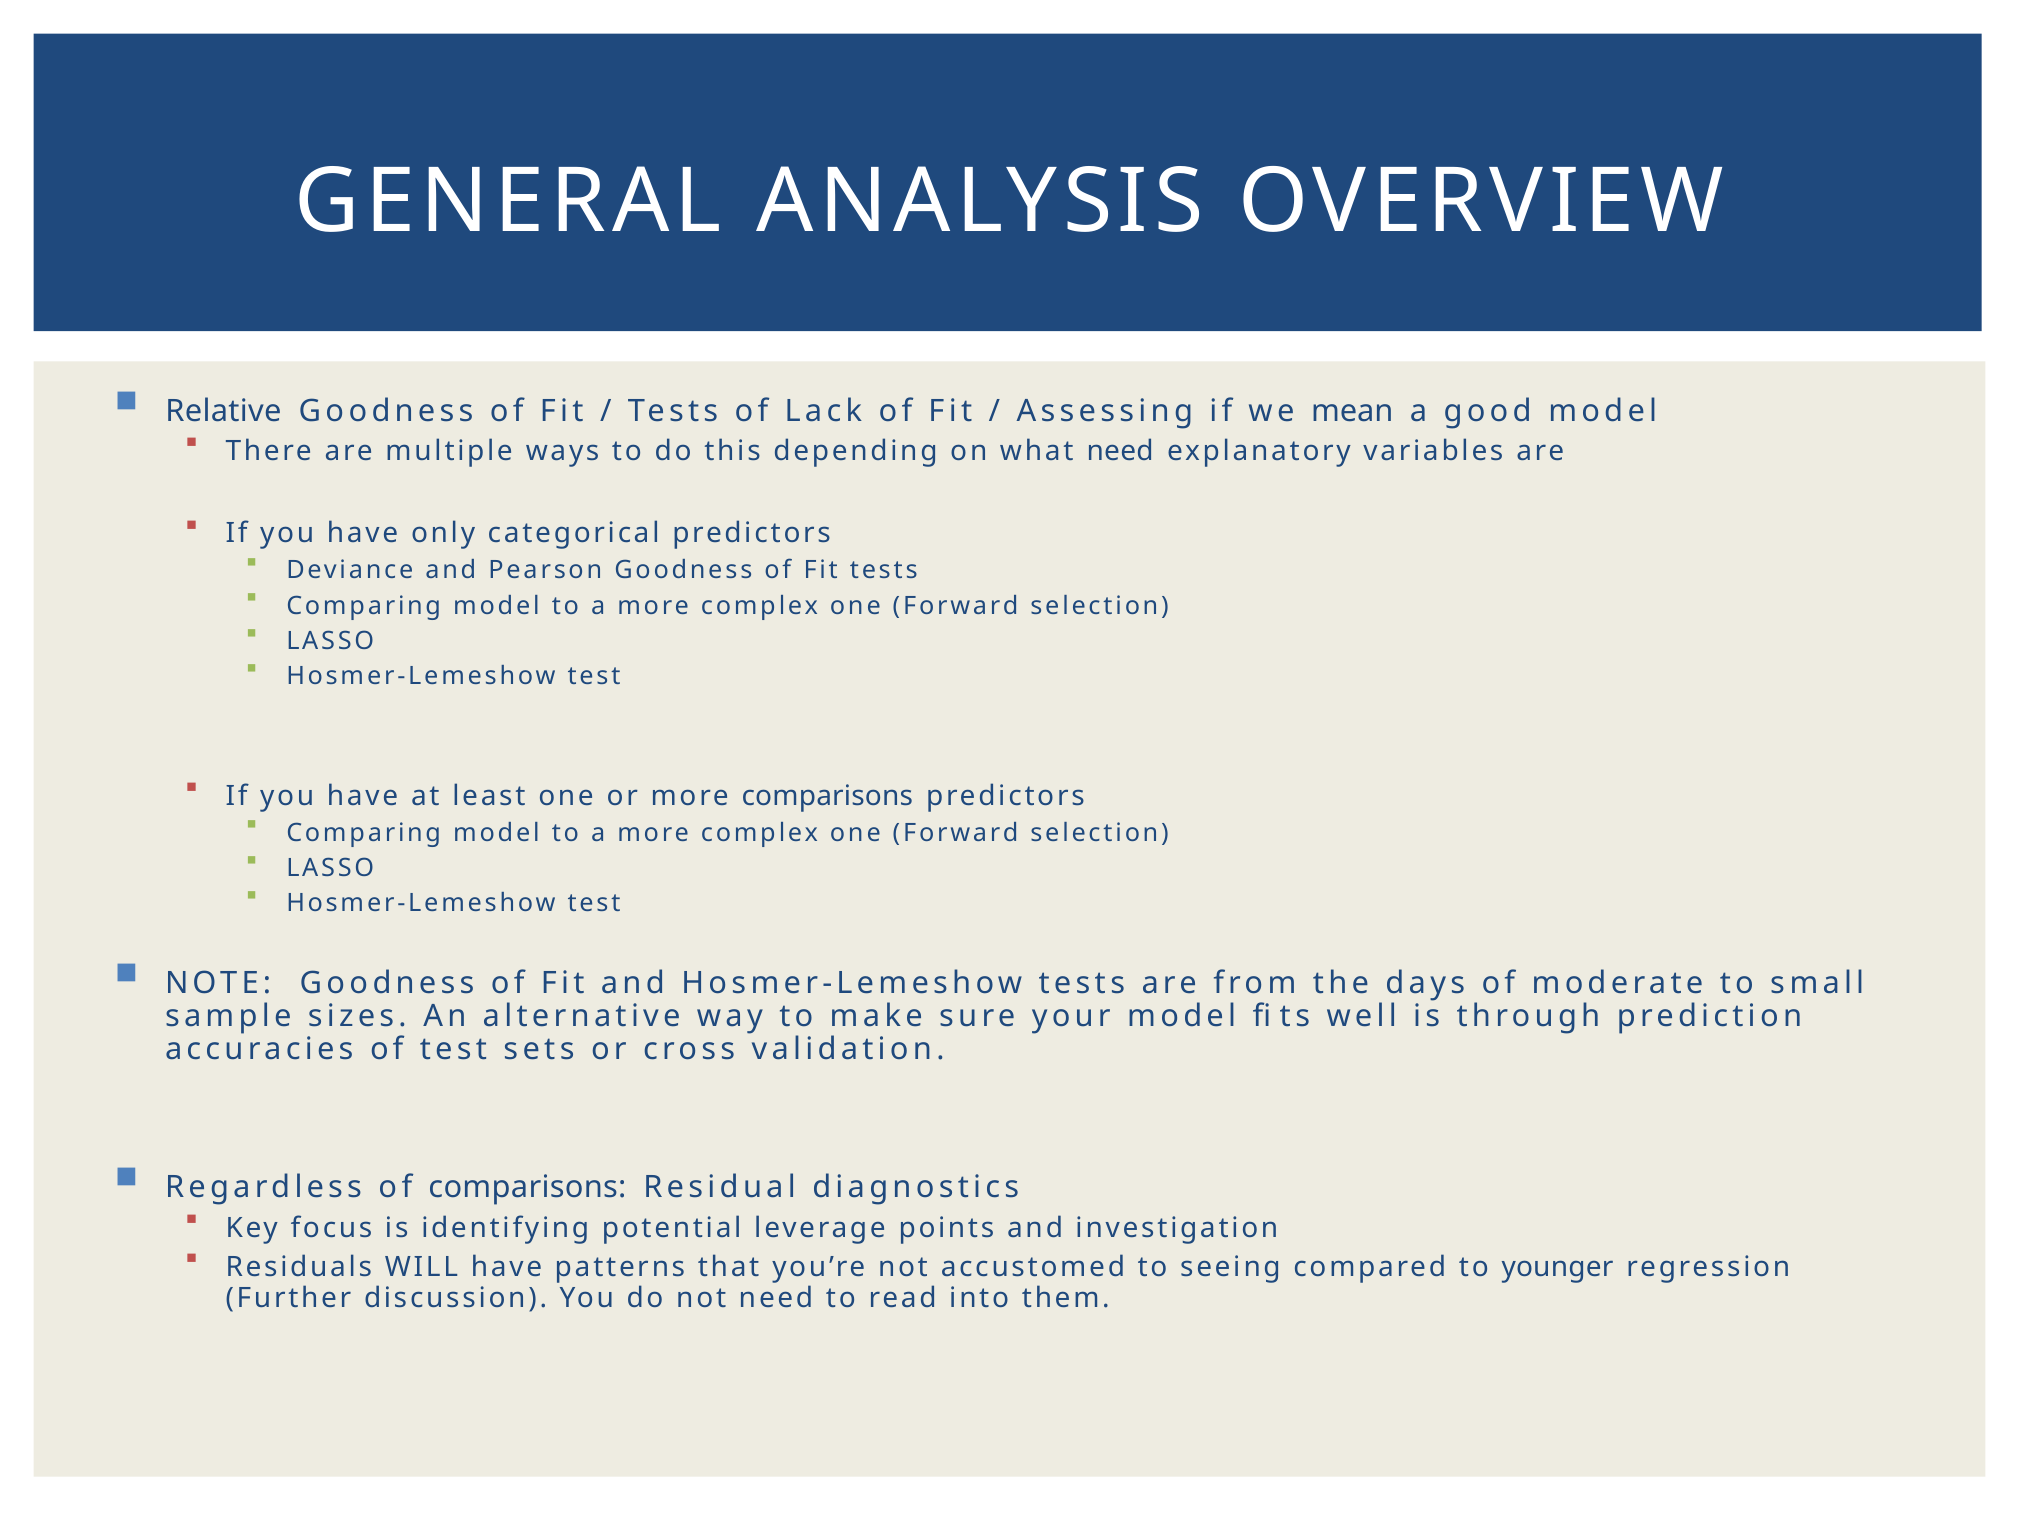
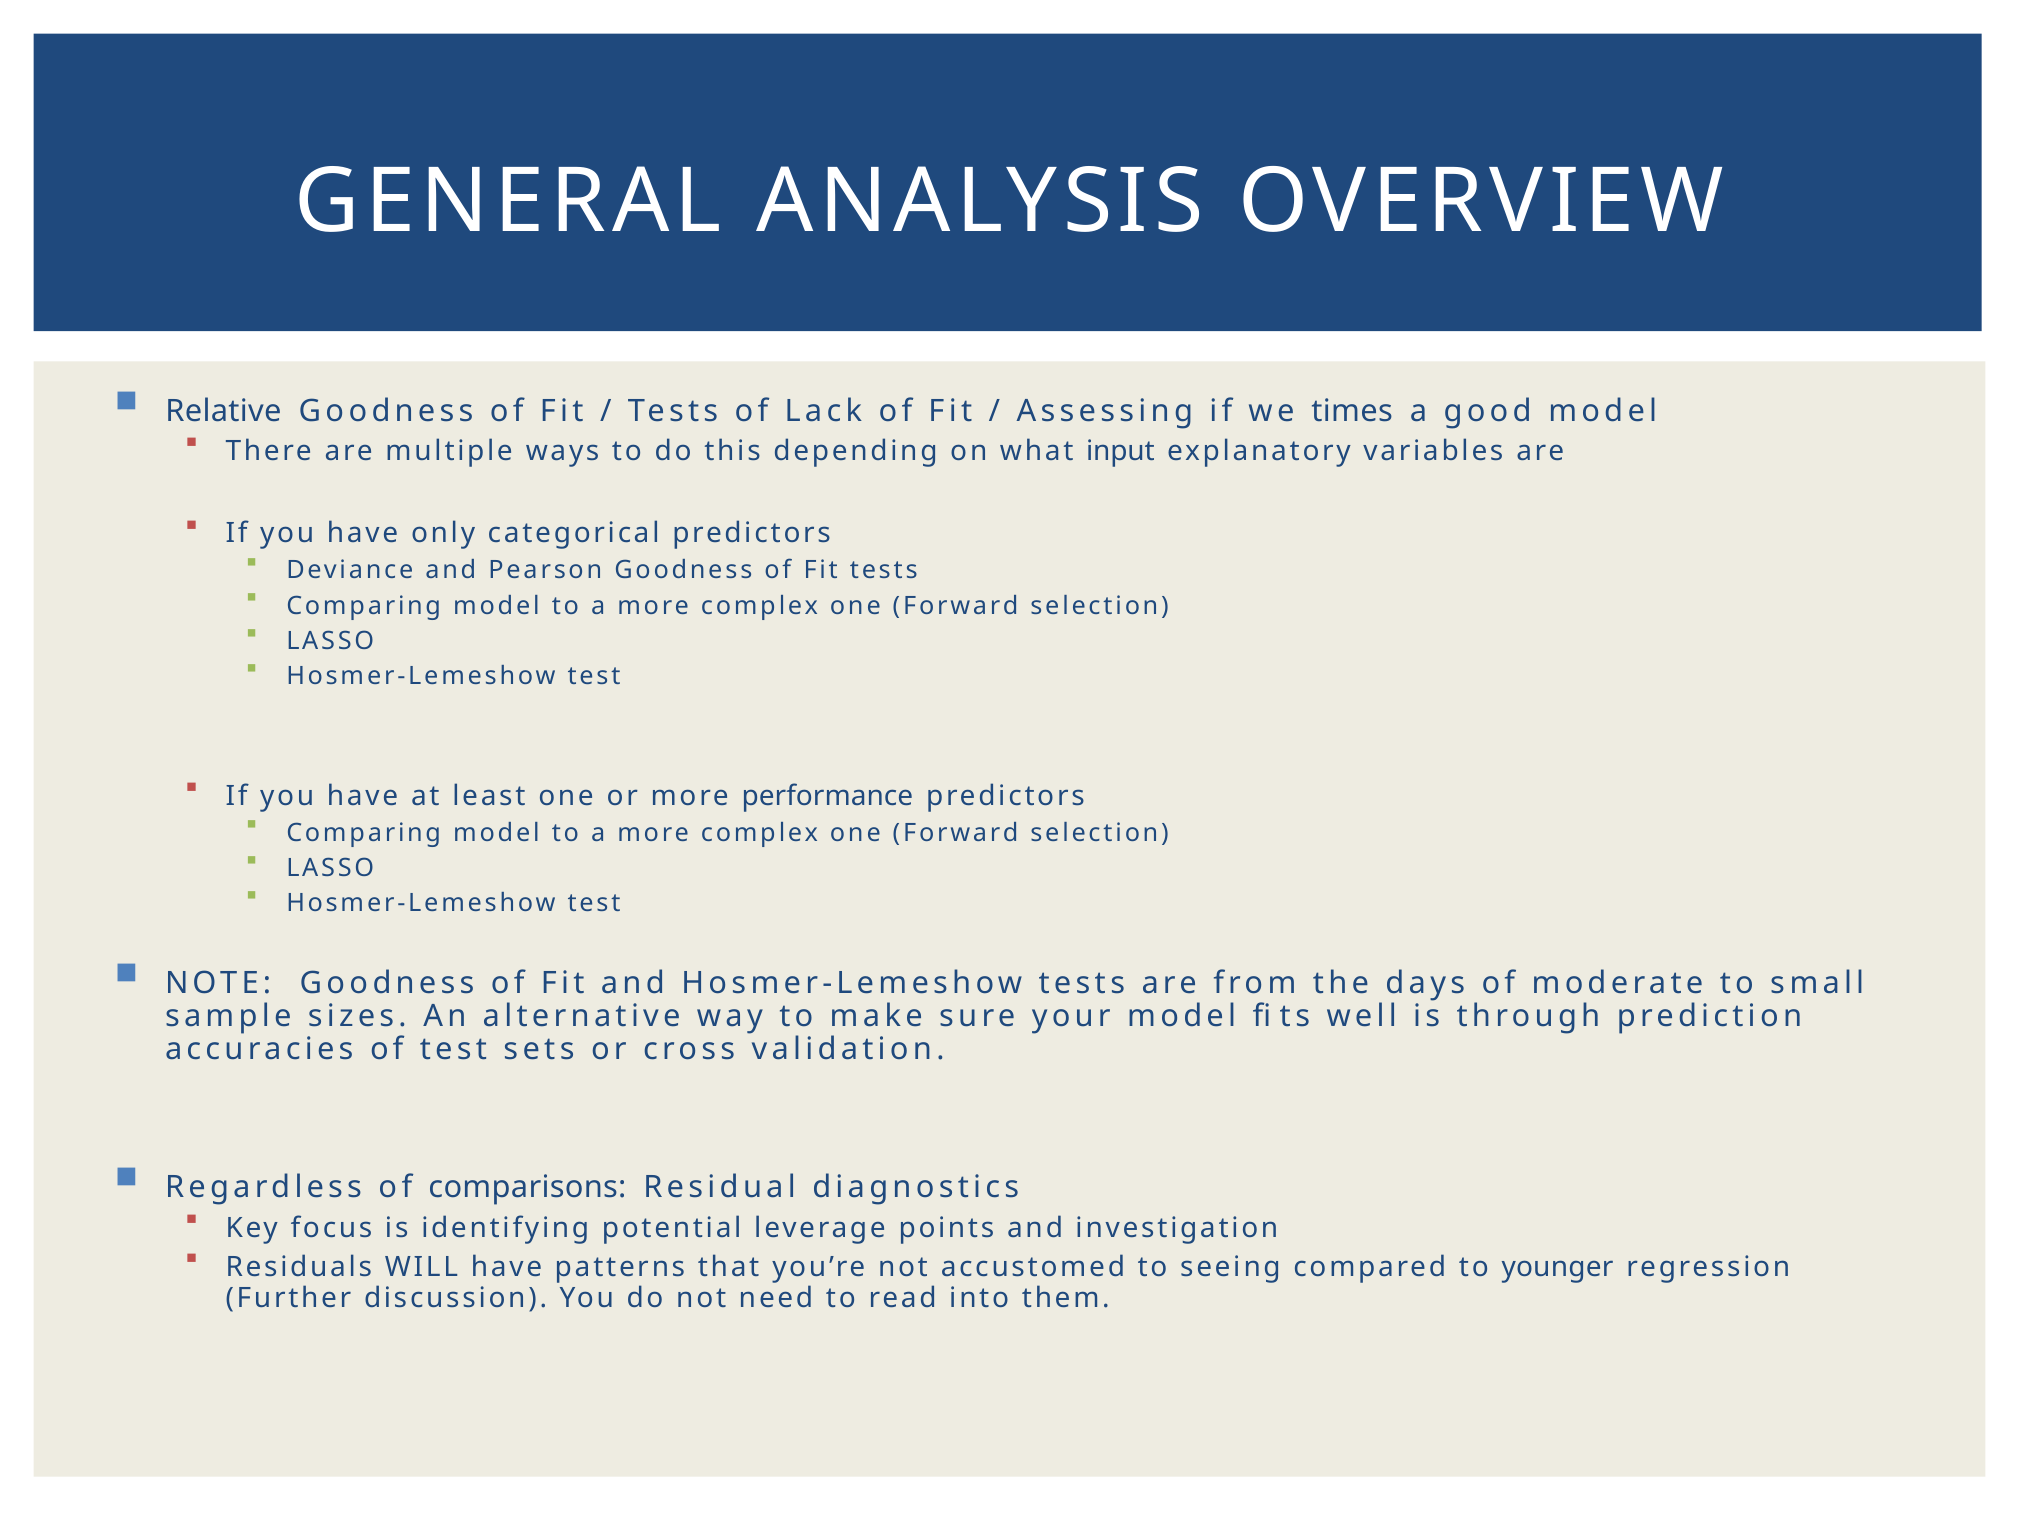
mean: mean -> times
what need: need -> input
more comparisons: comparisons -> performance
